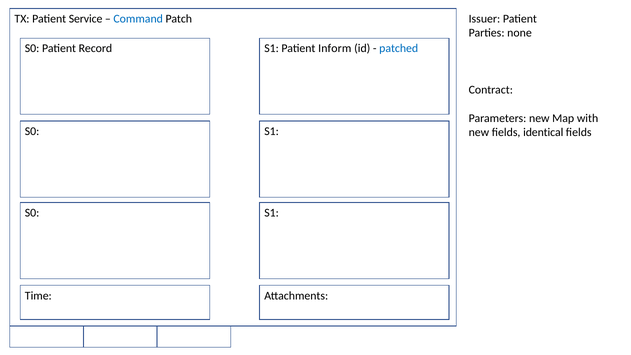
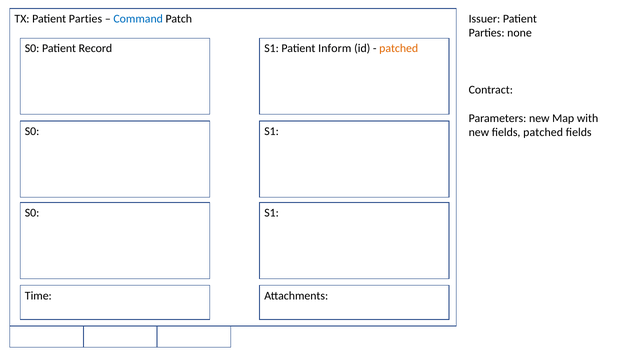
TX Patient Service: Service -> Parties
patched at (399, 48) colour: blue -> orange
fields identical: identical -> patched
